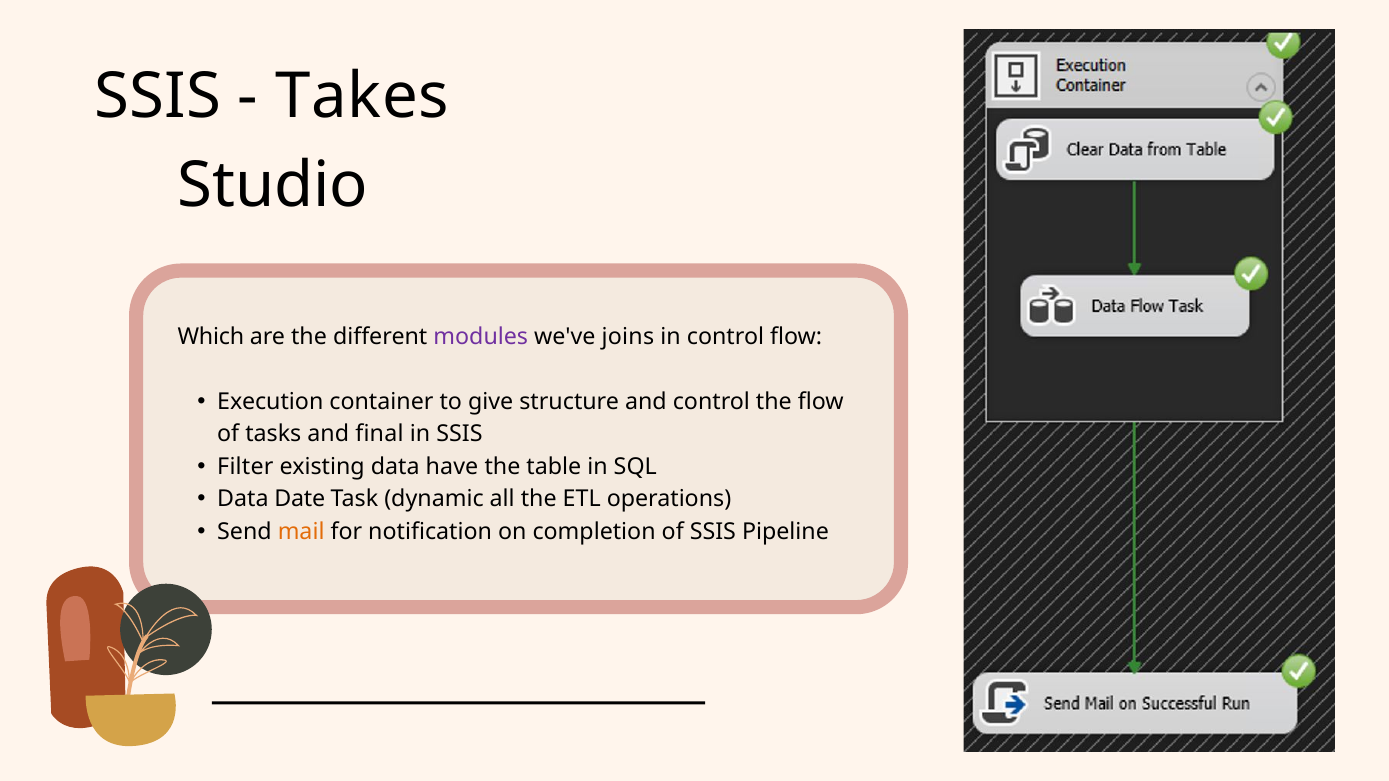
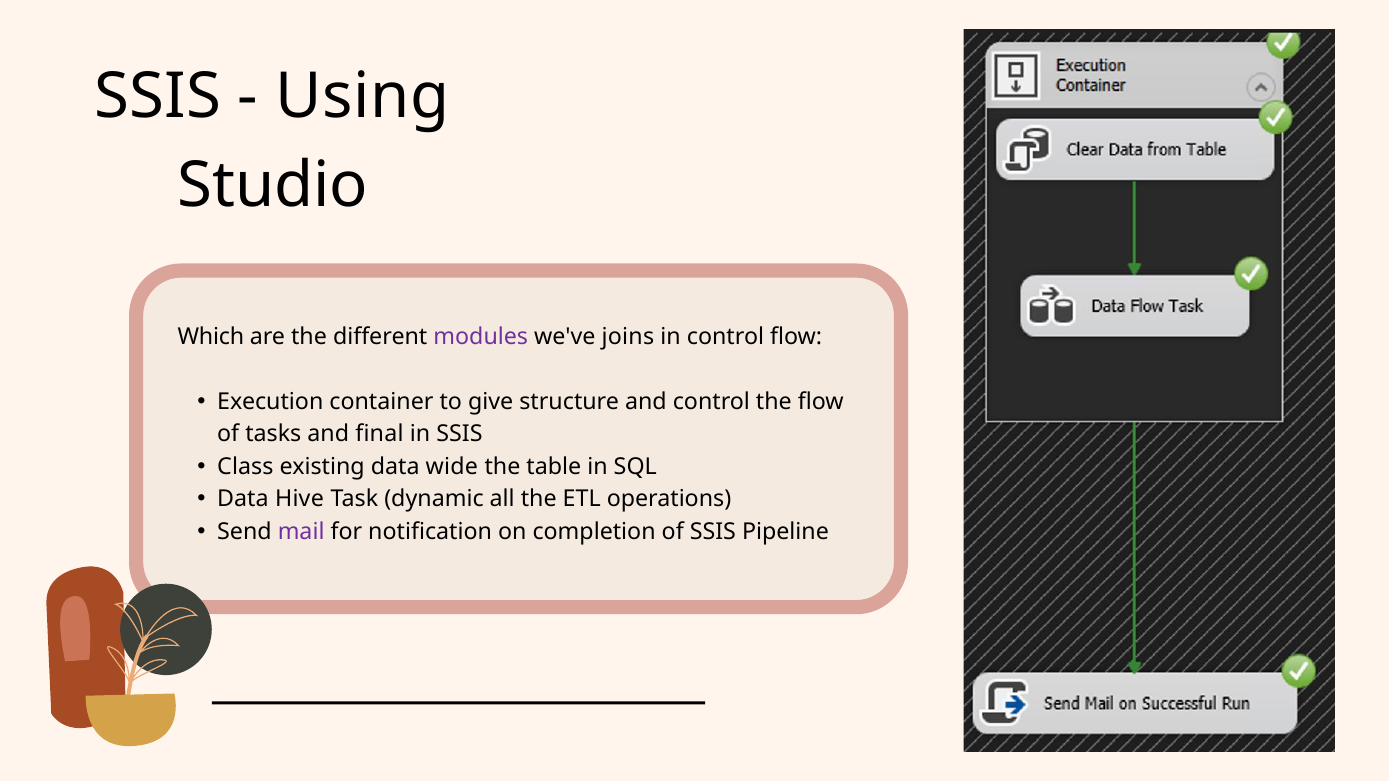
Takes: Takes -> Using
Filter: Filter -> Class
have: have -> wide
Date: Date -> Hive
mail colour: orange -> purple
